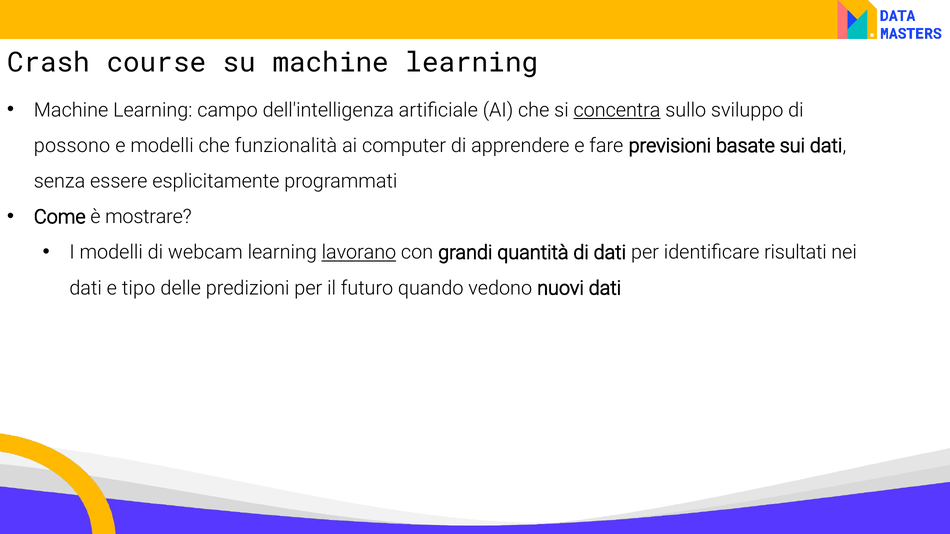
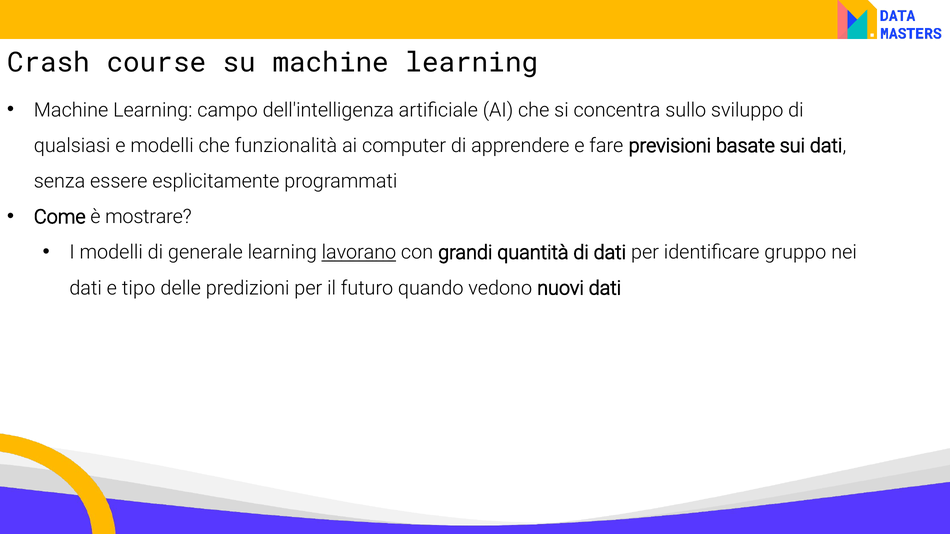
concentra underline: present -> none
possono: possono -> qualsiasi
webcam: webcam -> generale
risultati: risultati -> gruppo
